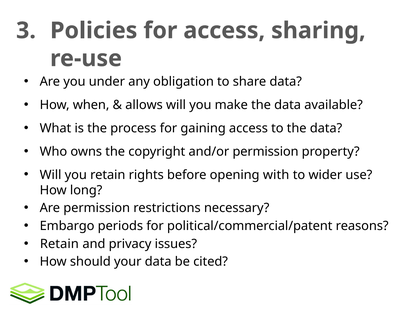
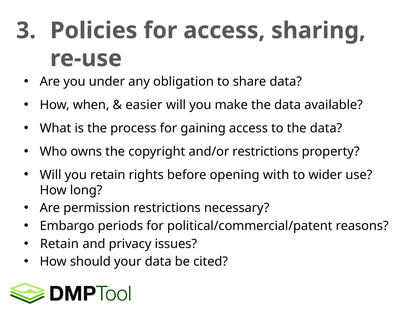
allows: allows -> easier
and/or permission: permission -> restrictions
